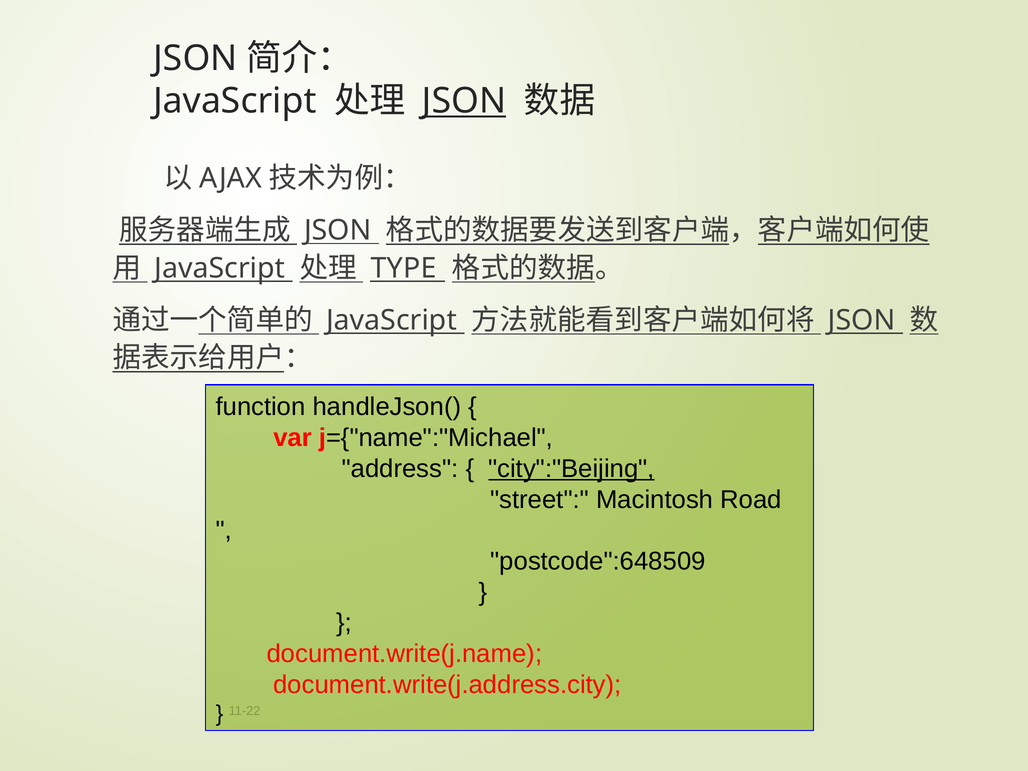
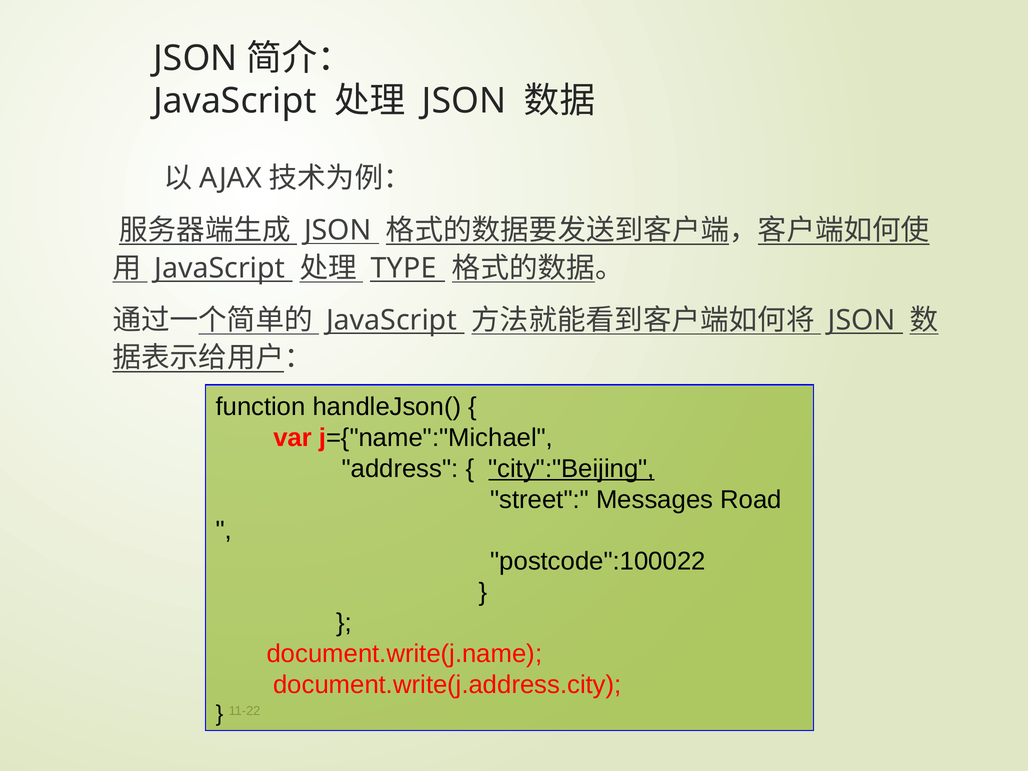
JSON at (464, 101) underline: present -> none
Macintosh: Macintosh -> Messages
postcode":648509: postcode":648509 -> postcode":100022
